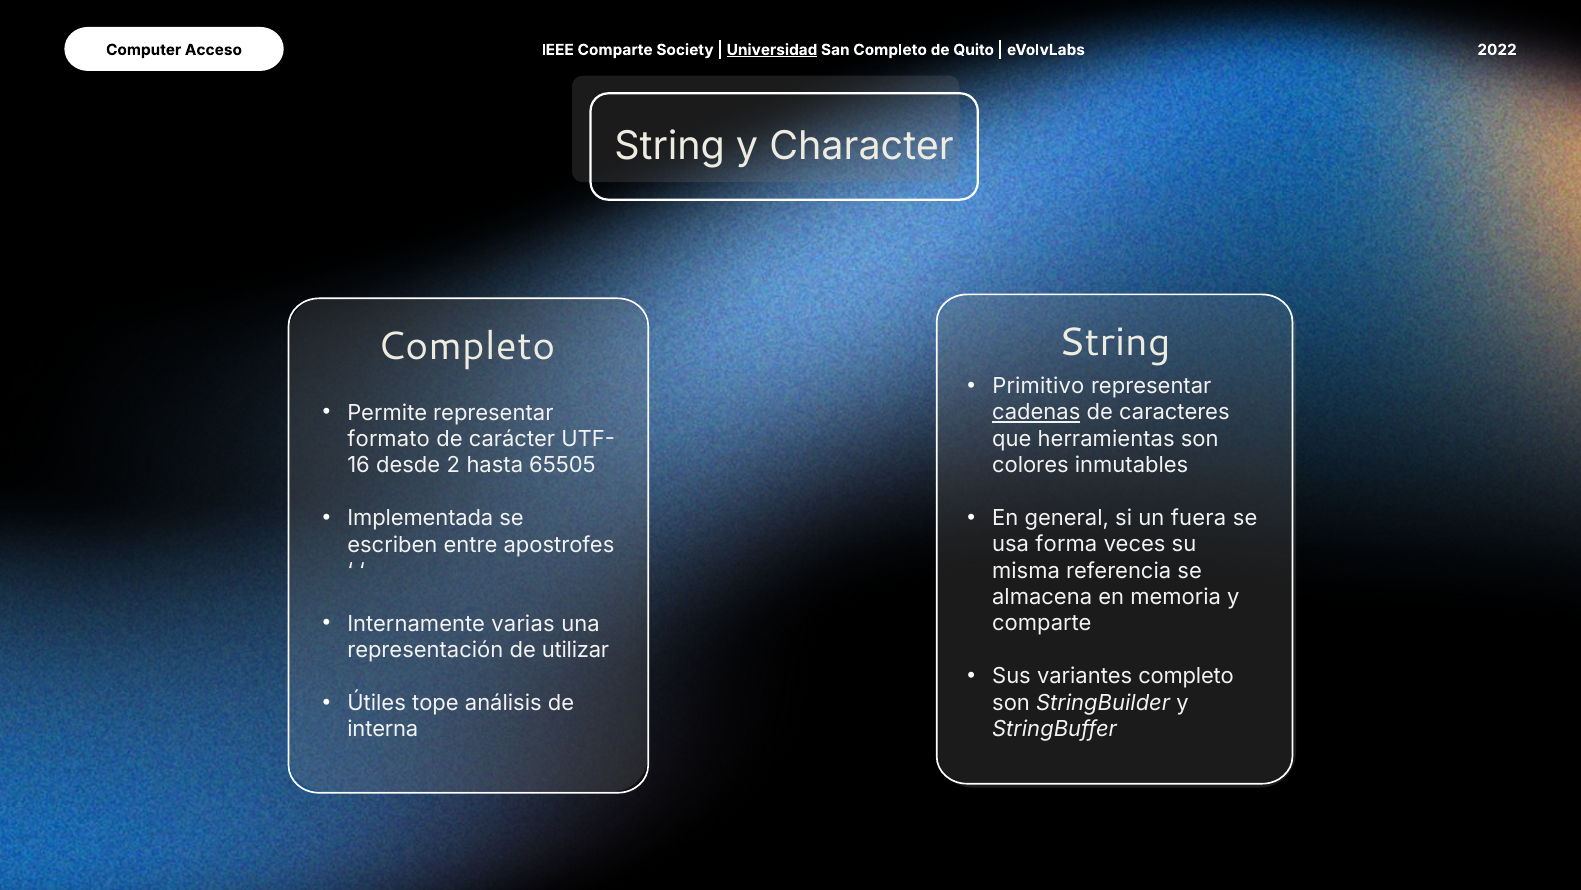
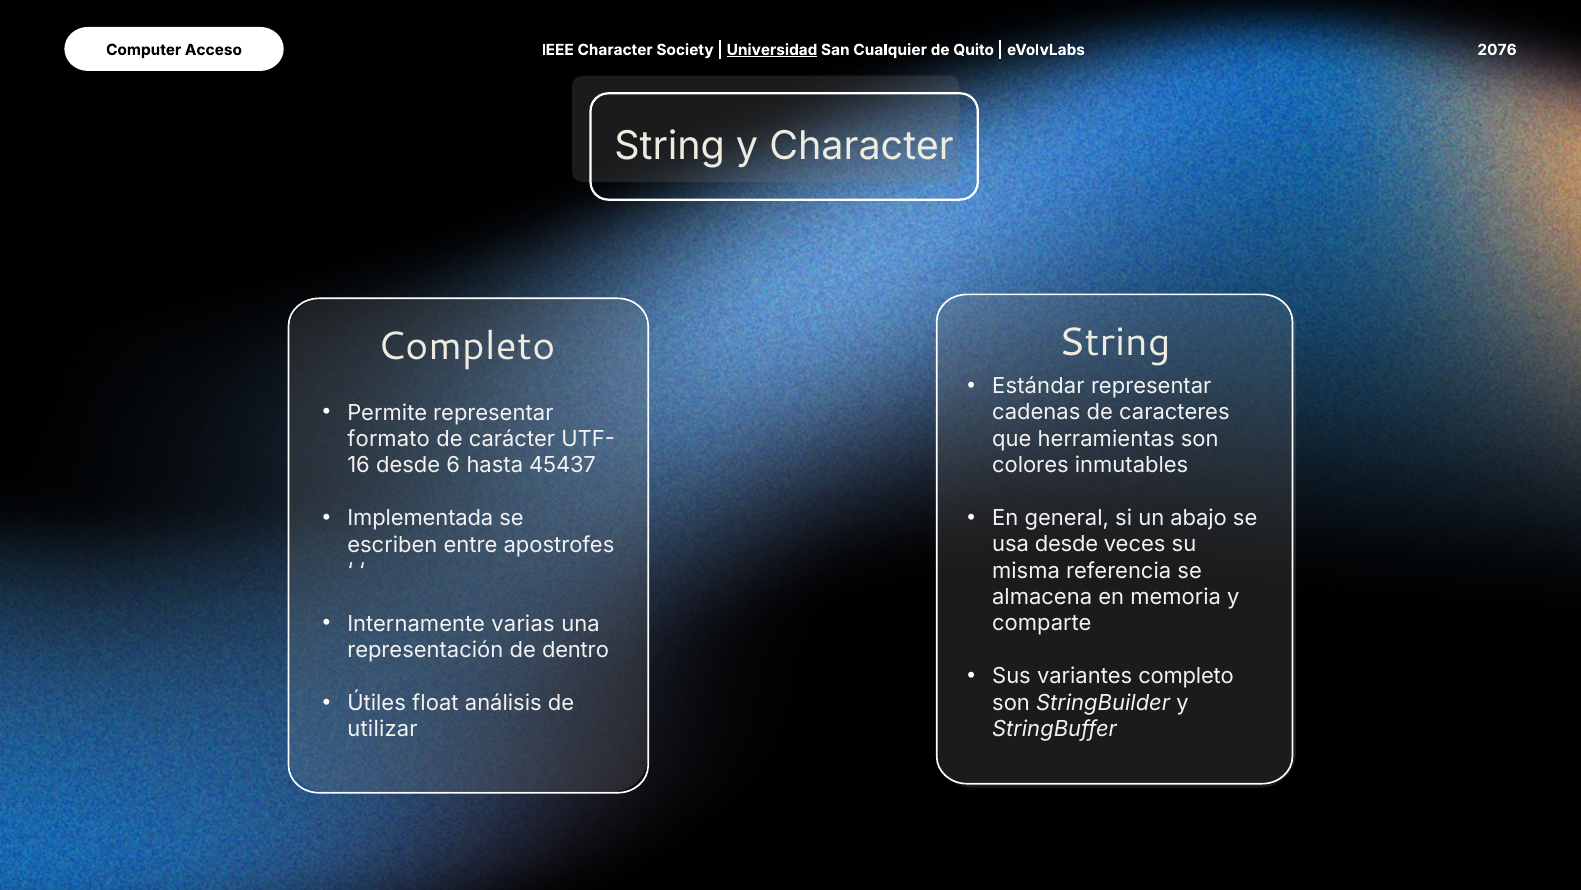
IEEE Comparte: Comparte -> Character
San Completo: Completo -> Cualquier
2022: 2022 -> 2076
Primitivo: Primitivo -> Estándar
cadenas underline: present -> none
2: 2 -> 6
65505: 65505 -> 45437
fuera: fuera -> abajo
usa forma: forma -> desde
utilizar: utilizar -> dentro
tope: tope -> float
interna: interna -> utilizar
